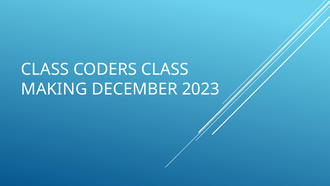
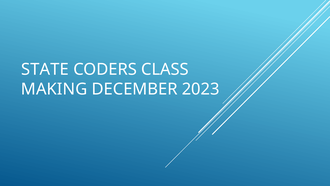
CLASS at (45, 69): CLASS -> STATE
